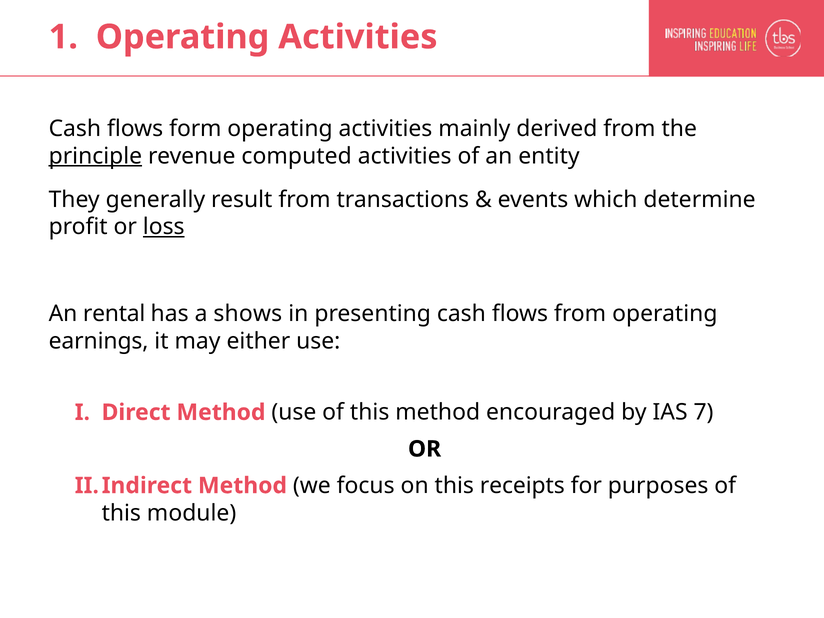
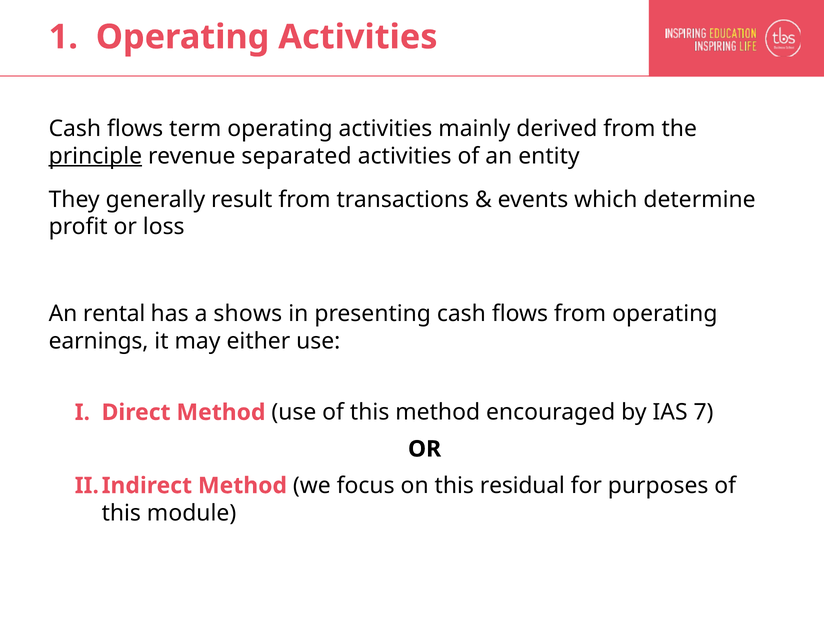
form: form -> term
computed: computed -> separated
loss underline: present -> none
receipts: receipts -> residual
